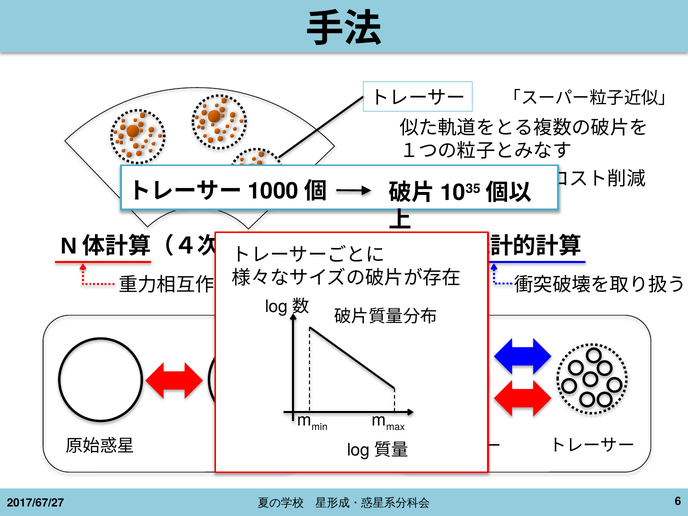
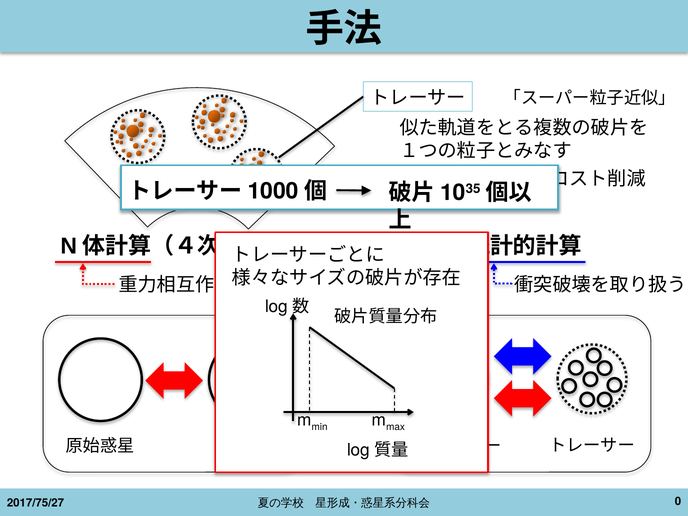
6: 6 -> 0
2017/67/27: 2017/67/27 -> 2017/75/27
